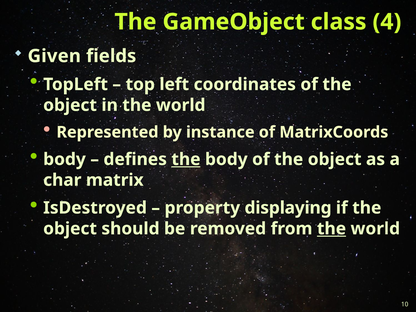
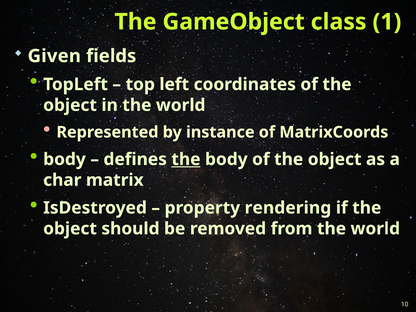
4: 4 -> 1
displaying: displaying -> rendering
the at (332, 229) underline: present -> none
